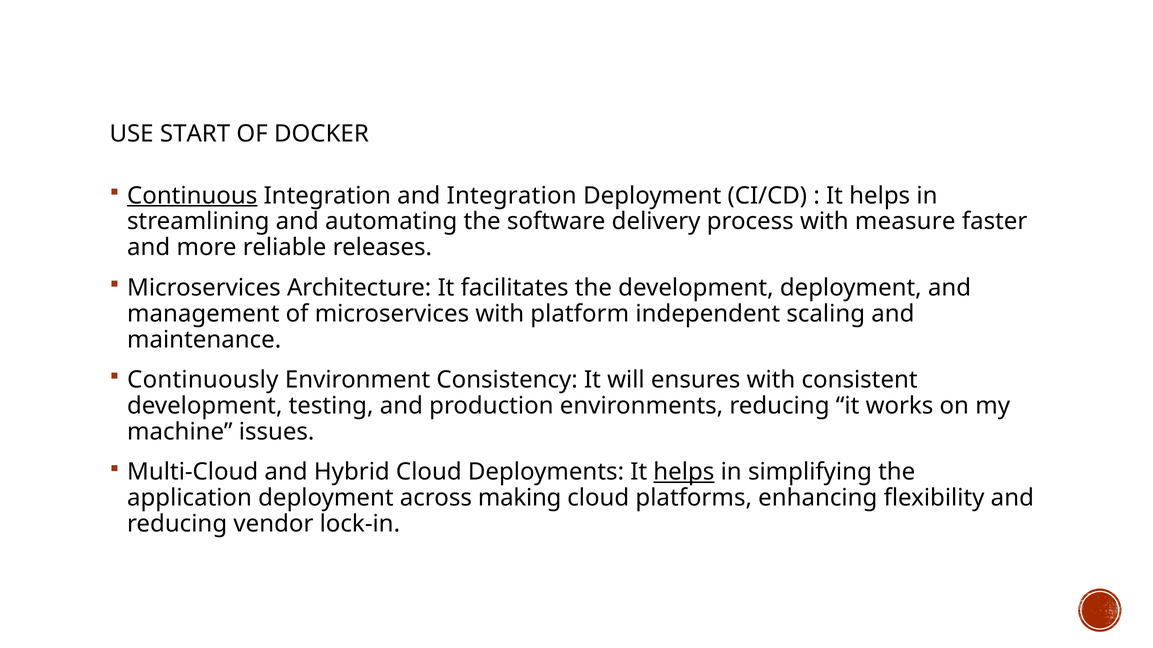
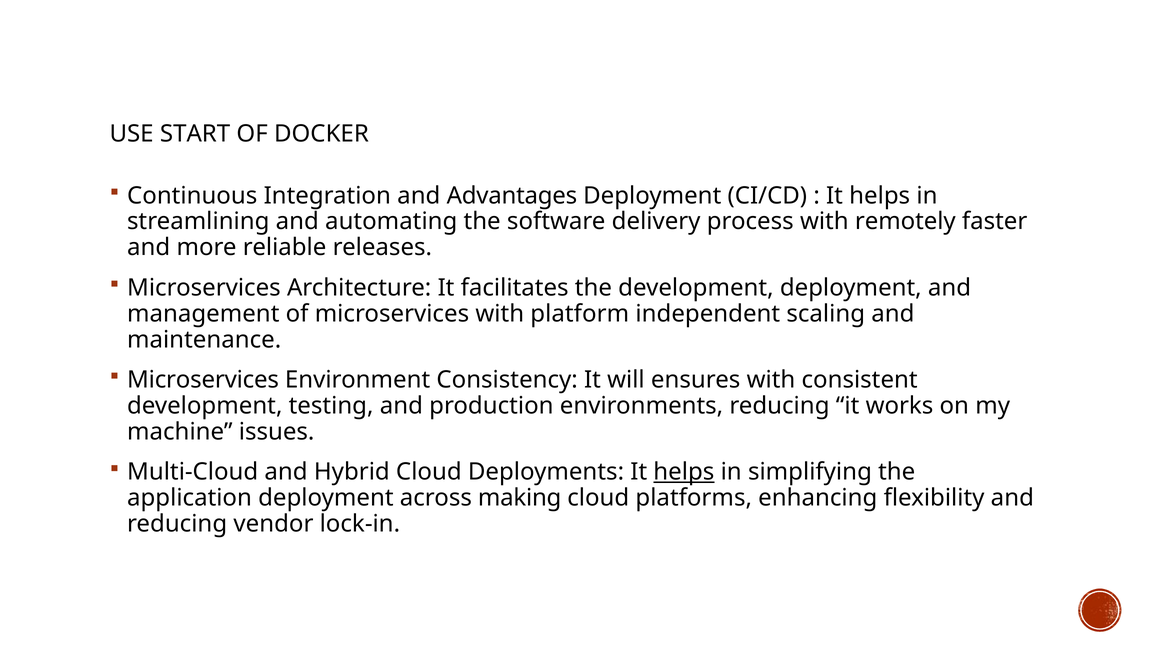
Continuous underline: present -> none
and Integration: Integration -> Advantages
measure: measure -> remotely
Continuously at (203, 380): Continuously -> Microservices
